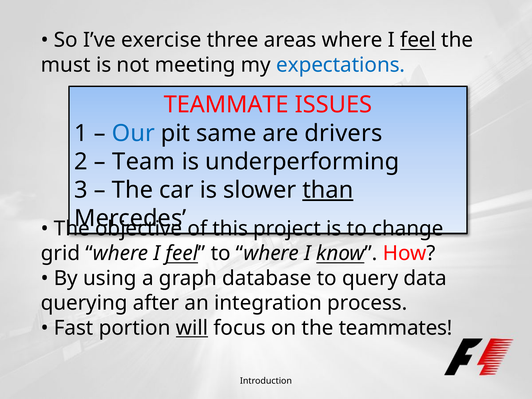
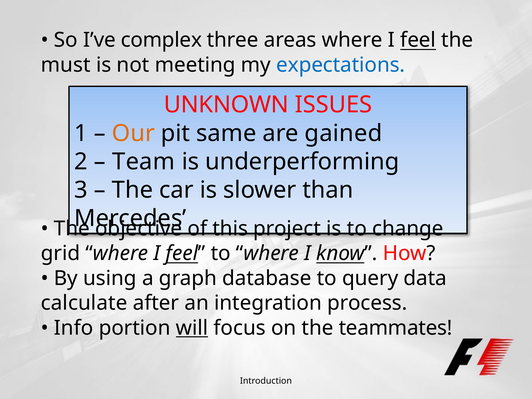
exercise: exercise -> complex
TEAMMATE: TEAMMATE -> UNKNOWN
Our colour: blue -> orange
drivers: drivers -> gained
than underline: present -> none
querying: querying -> calculate
Fast: Fast -> Info
